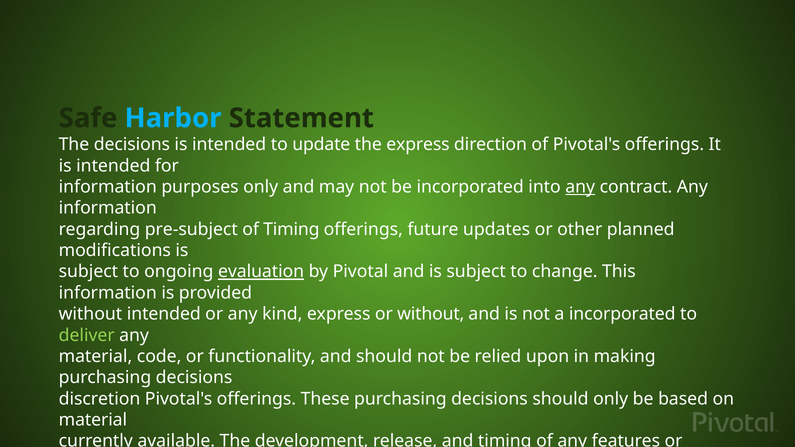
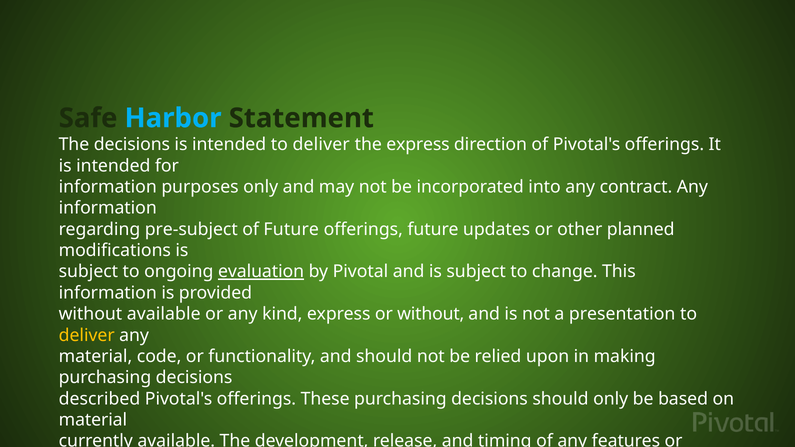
intended to update: update -> deliver
any at (580, 187) underline: present -> none
of Timing: Timing -> Future
without intended: intended -> available
a incorporated: incorporated -> presentation
deliver at (87, 335) colour: light green -> yellow
discretion at (100, 399): discretion -> described
